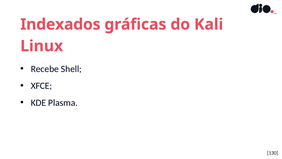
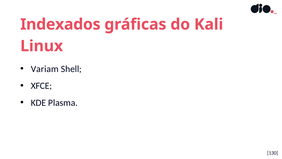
Recebe: Recebe -> Variam
